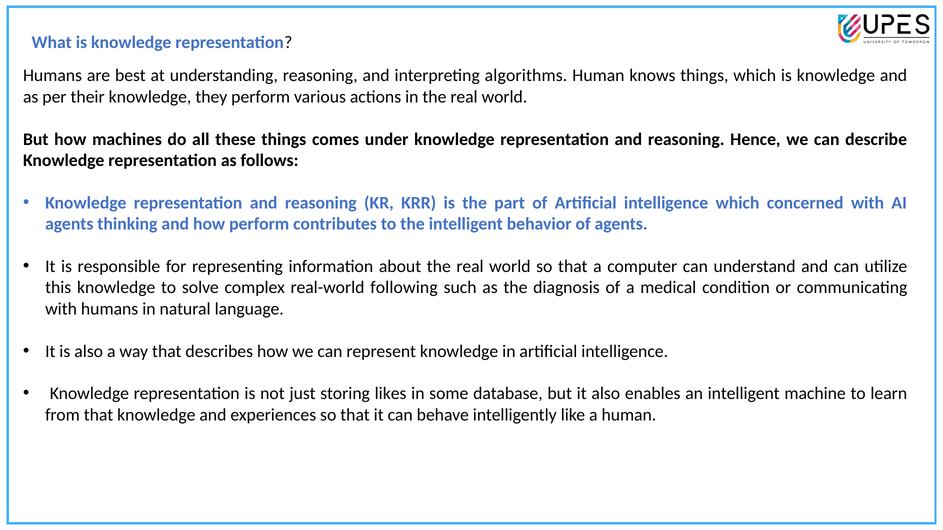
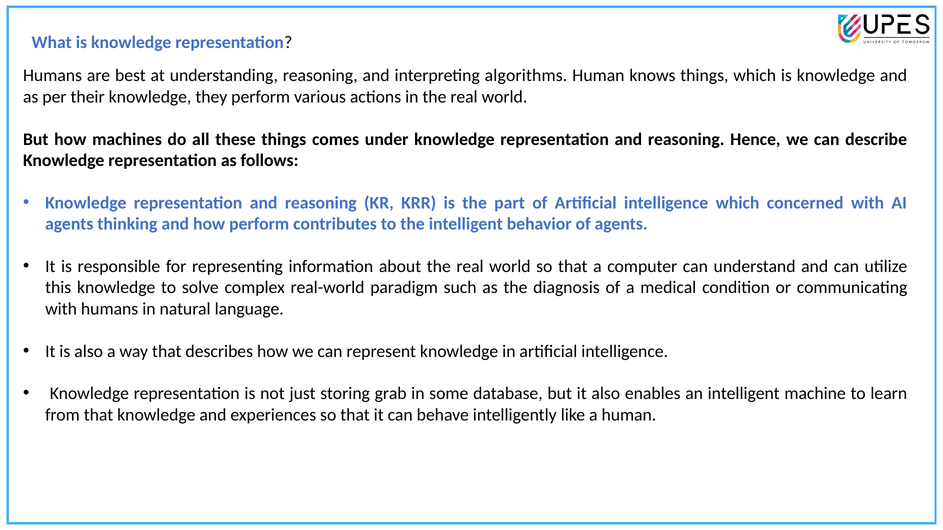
following: following -> paradigm
likes: likes -> grab
